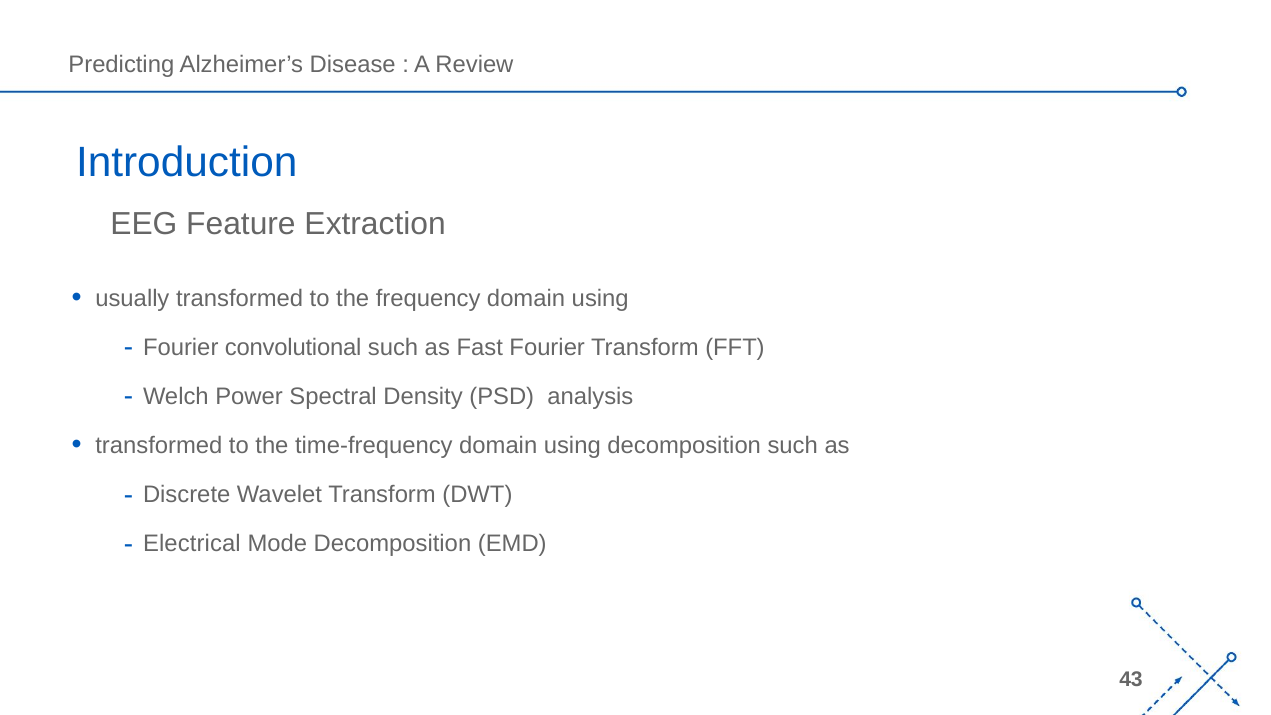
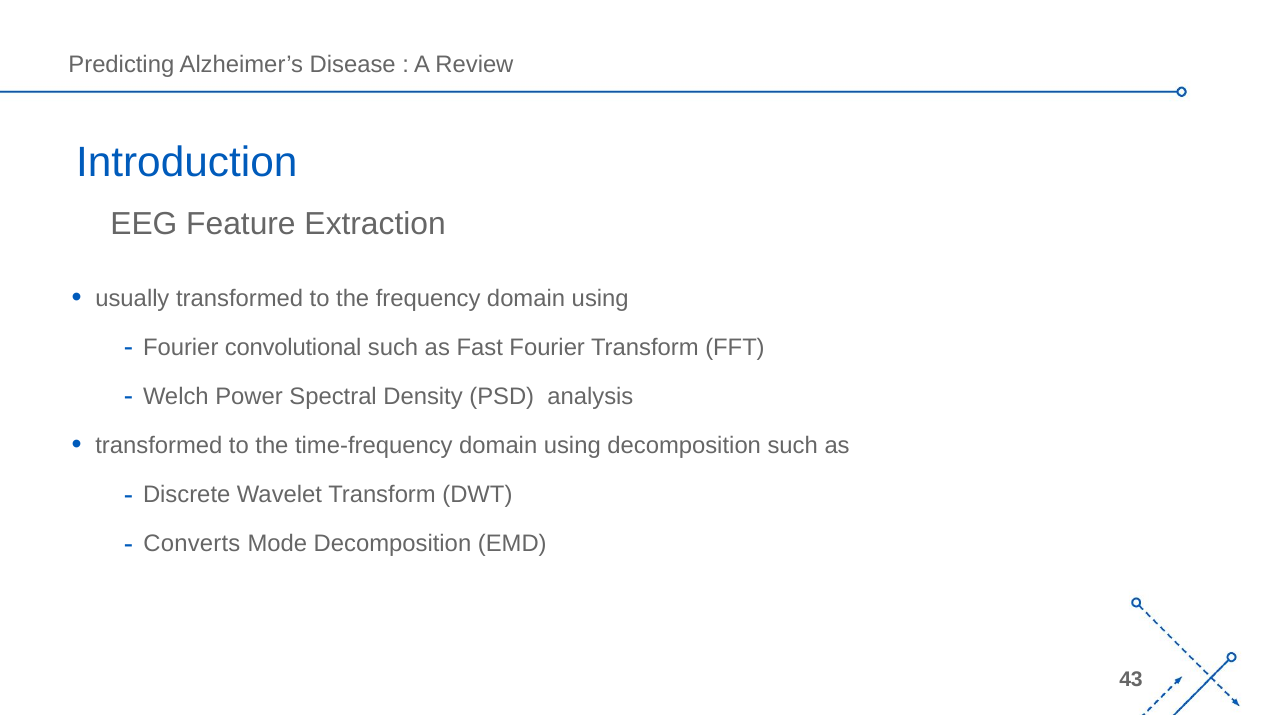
Electrical: Electrical -> Converts
